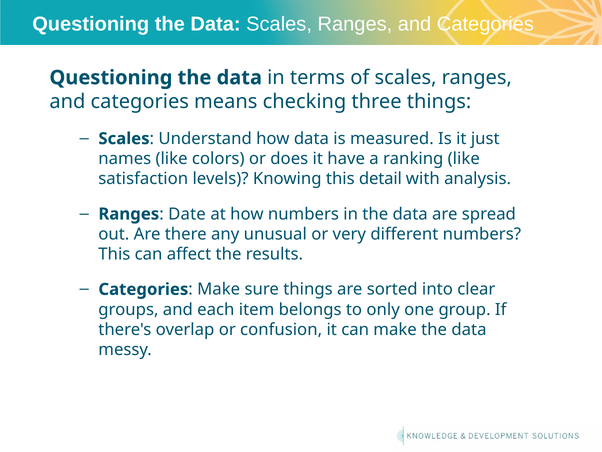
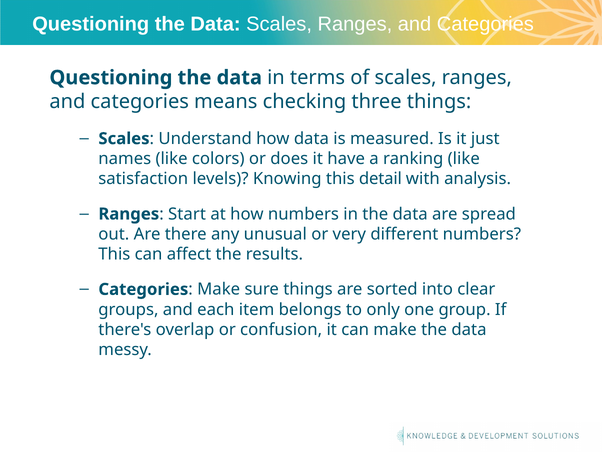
Date: Date -> Start
